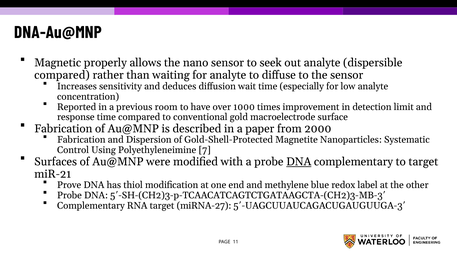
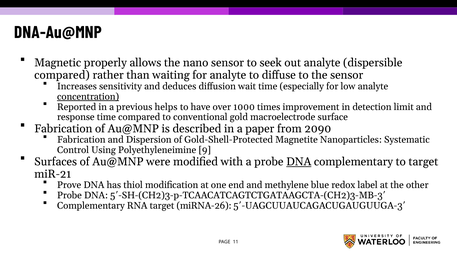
concentration underline: none -> present
room: room -> helps
2000: 2000 -> 2090
7: 7 -> 9
miRNA-27: miRNA-27 -> miRNA-26
